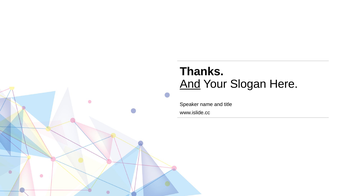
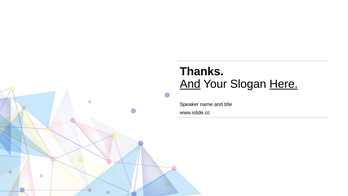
Here underline: none -> present
